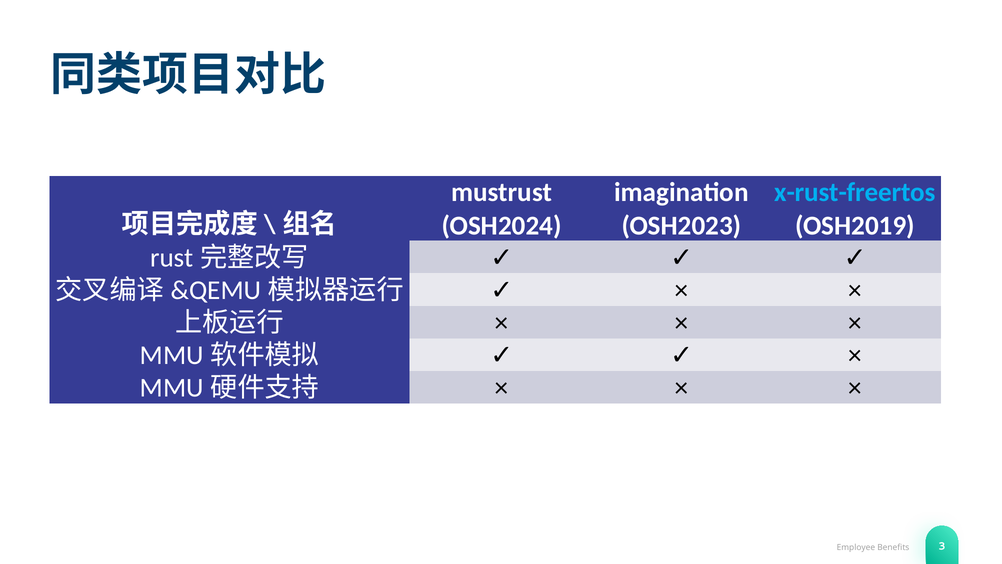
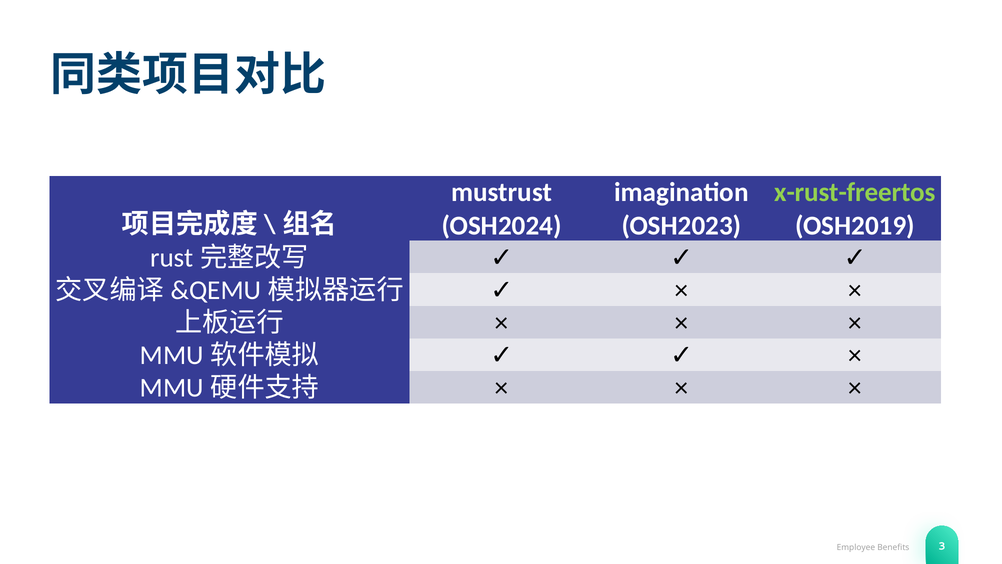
x-rust-freertos colour: light blue -> light green
